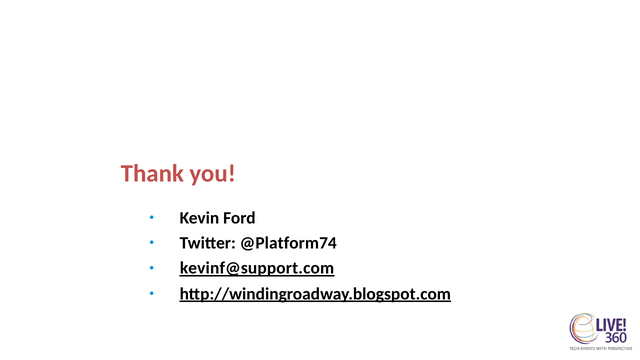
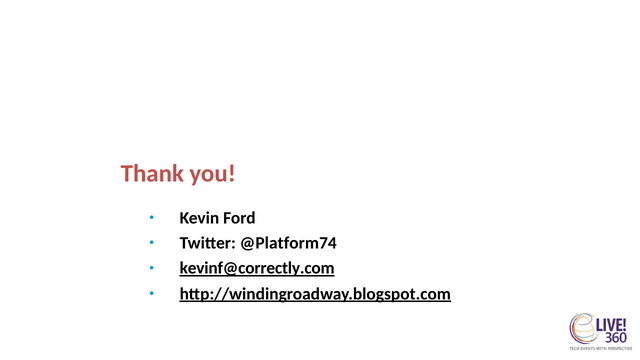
kevinf@support.com: kevinf@support.com -> kevinf@correctly.com
